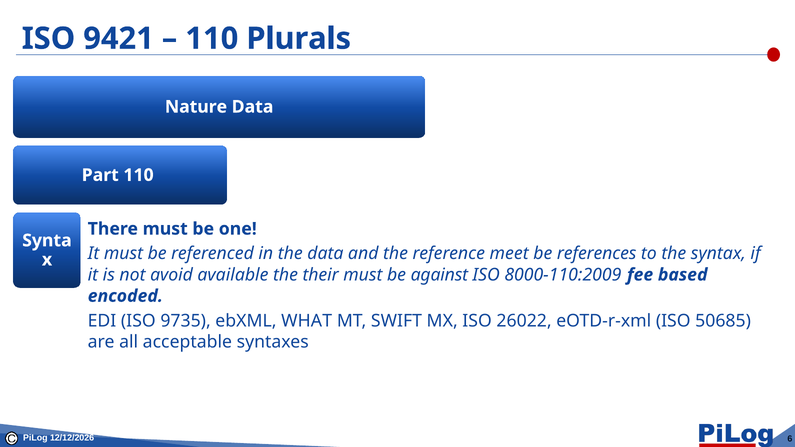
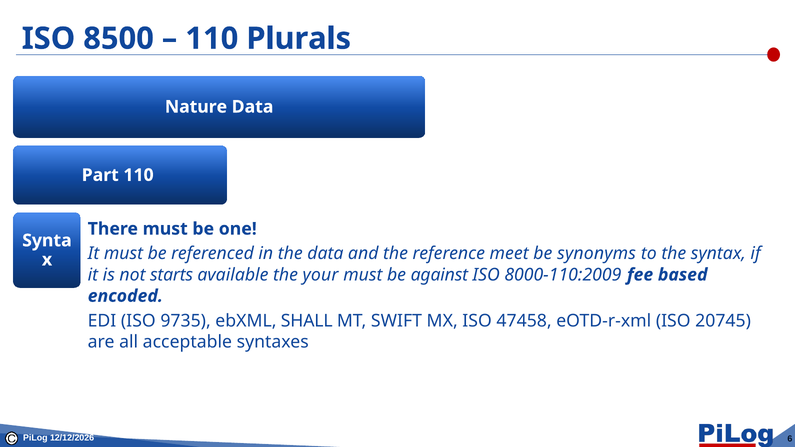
9421: 9421 -> 8500
references: references -> synonyms
avoid: avoid -> starts
their: their -> your
WHAT: WHAT -> SHALL
26022: 26022 -> 47458
50685: 50685 -> 20745
